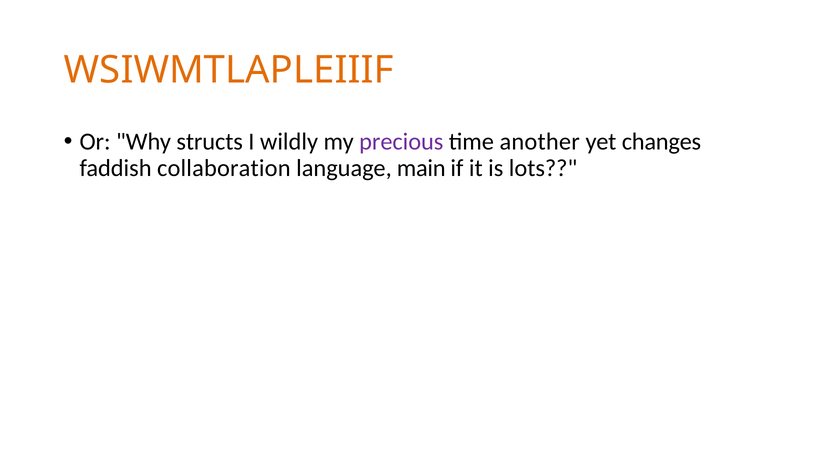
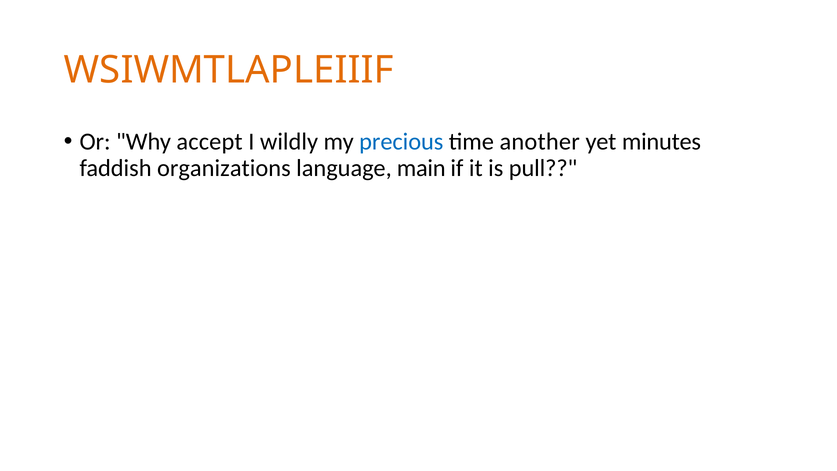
structs: structs -> accept
precious colour: purple -> blue
changes: changes -> minutes
collaboration: collaboration -> organizations
lots: lots -> pull
